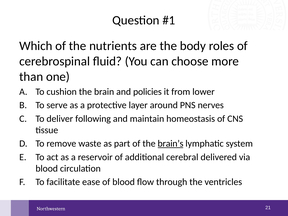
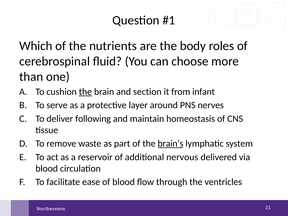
the at (85, 92) underline: none -> present
policies: policies -> section
lower: lower -> infant
cerebral: cerebral -> nervous
